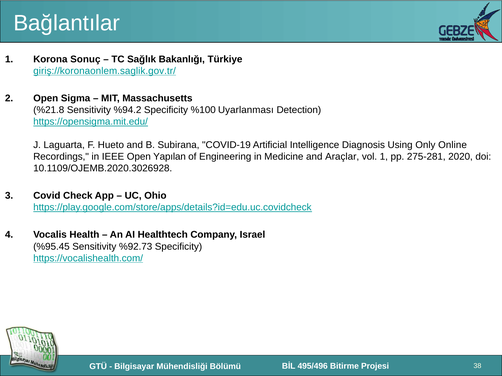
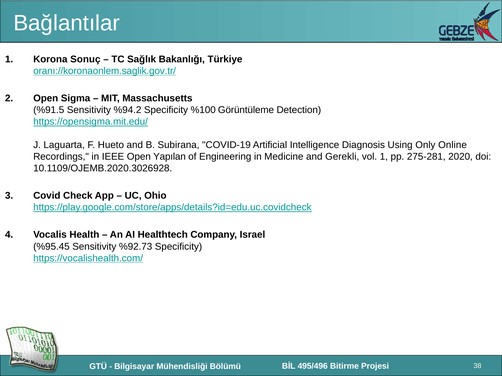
giriş://koronaonlem.saglik.gov.tr/: giriş://koronaonlem.saglik.gov.tr/ -> oranı://koronaonlem.saglik.gov.tr/
%21.8: %21.8 -> %91.5
Uyarlanması: Uyarlanması -> Görüntüleme
Araçlar: Araçlar -> Gerekli
